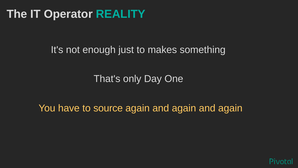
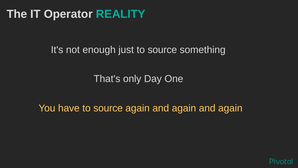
just to makes: makes -> source
